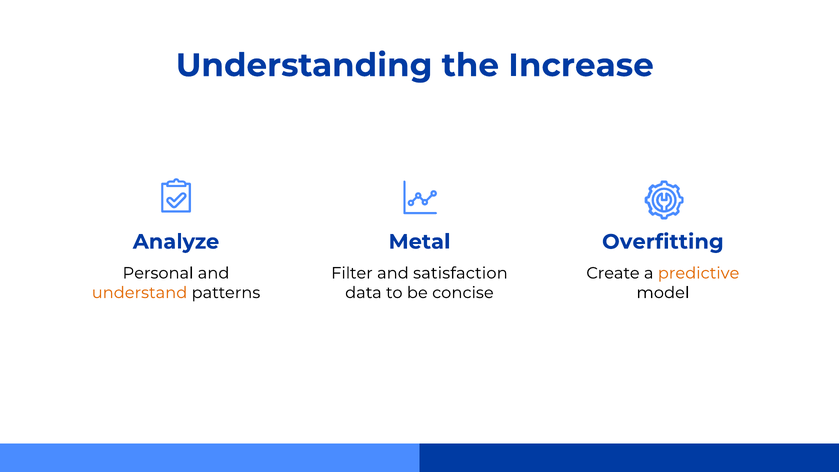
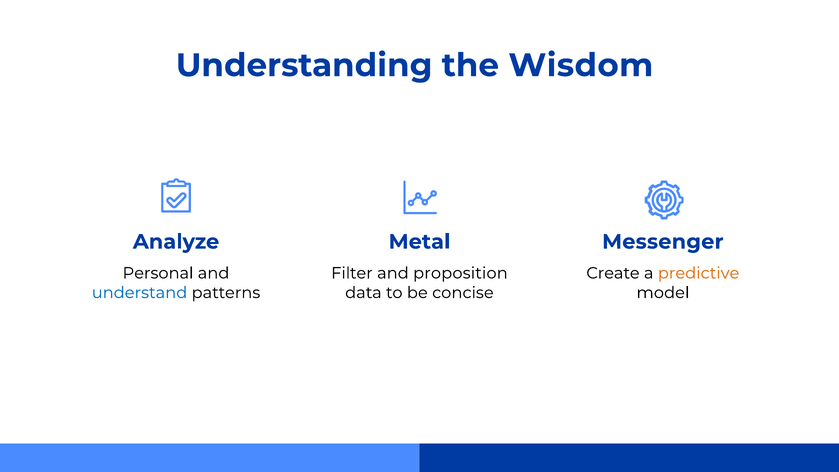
Increase: Increase -> Wisdom
Overfitting: Overfitting -> Messenger
satisfaction: satisfaction -> proposition
understand colour: orange -> blue
